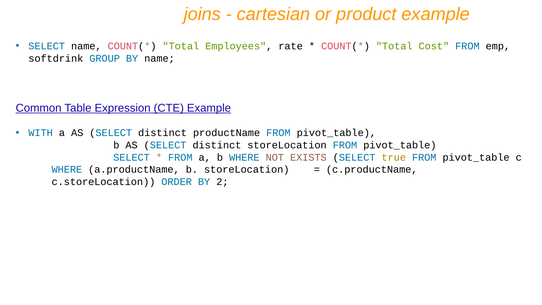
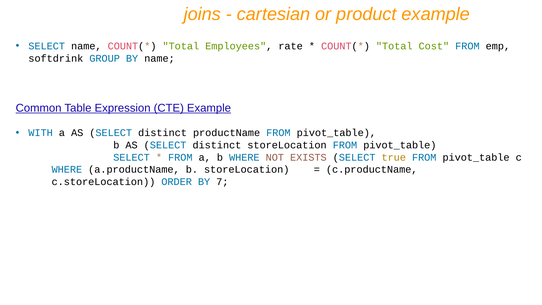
2: 2 -> 7
